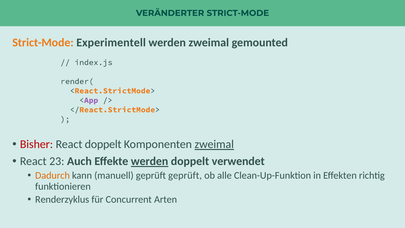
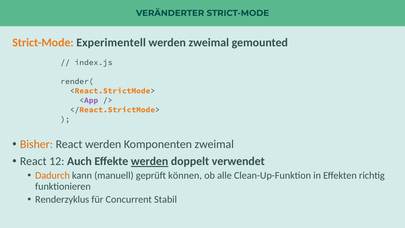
Bisher colour: red -> orange
React doppelt: doppelt -> werden
zweimal at (214, 144) underline: present -> none
23: 23 -> 12
geprüft geprüft: geprüft -> können
Arten: Arten -> Stabil
